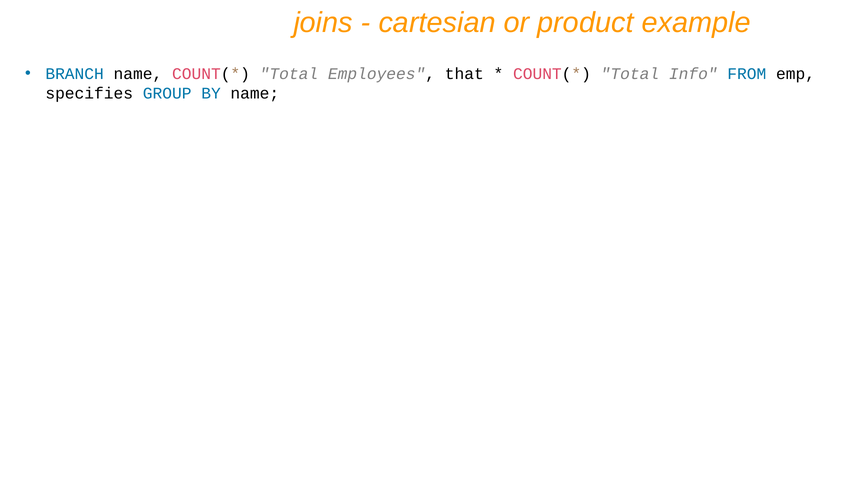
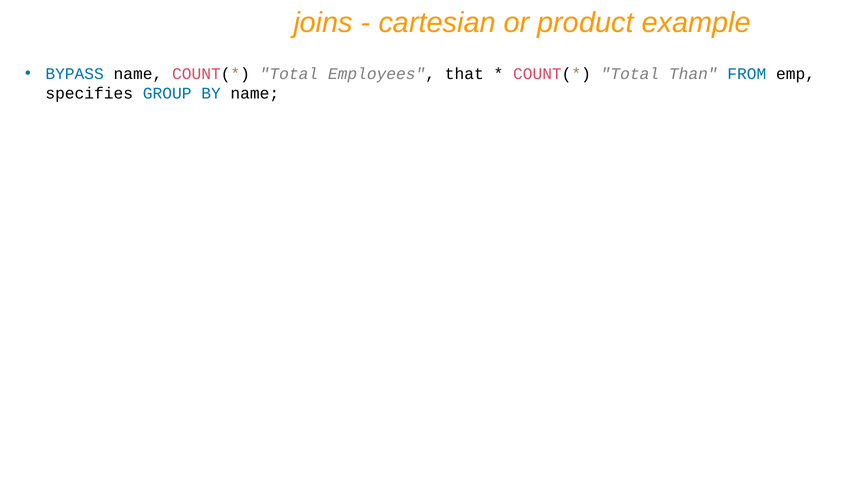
BRANCH: BRANCH -> BYPASS
Info: Info -> Than
